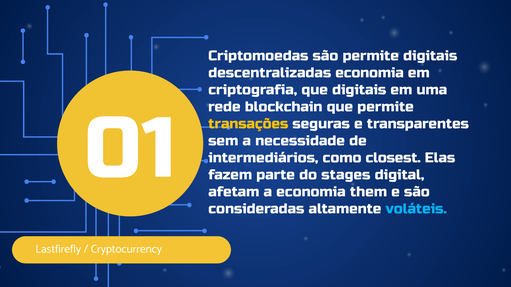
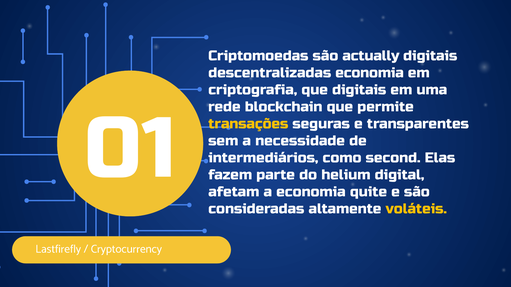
são permite: permite -> actually
closest: closest -> second
stages: stages -> helium
them: them -> quite
voláteis colour: light blue -> yellow
